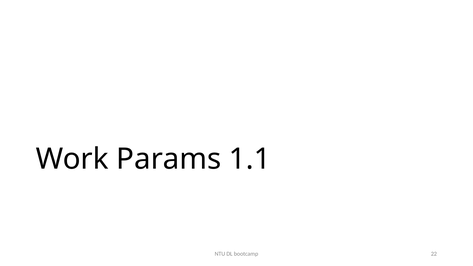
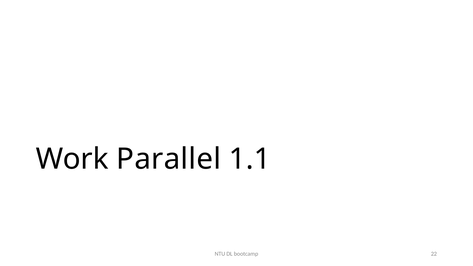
Params: Params -> Parallel
